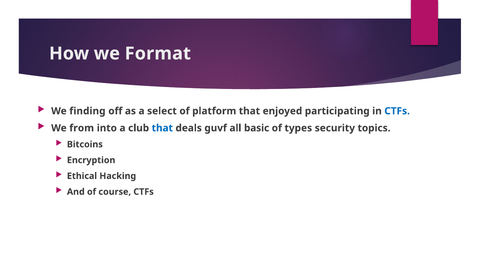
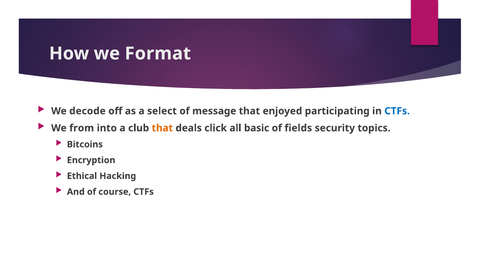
finding: finding -> decode
platform: platform -> message
that at (162, 128) colour: blue -> orange
guvf: guvf -> click
types: types -> fields
